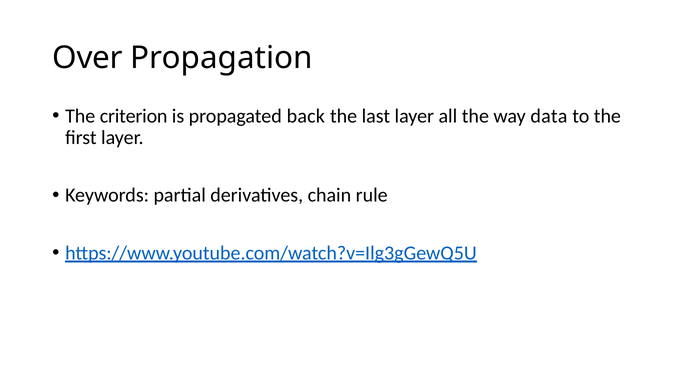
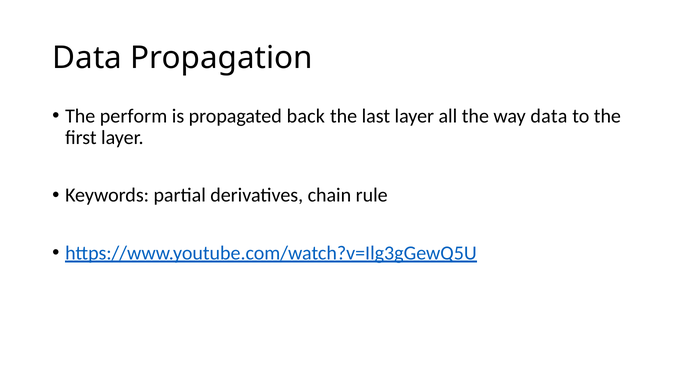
Over at (87, 58): Over -> Data
criterion: criterion -> perform
